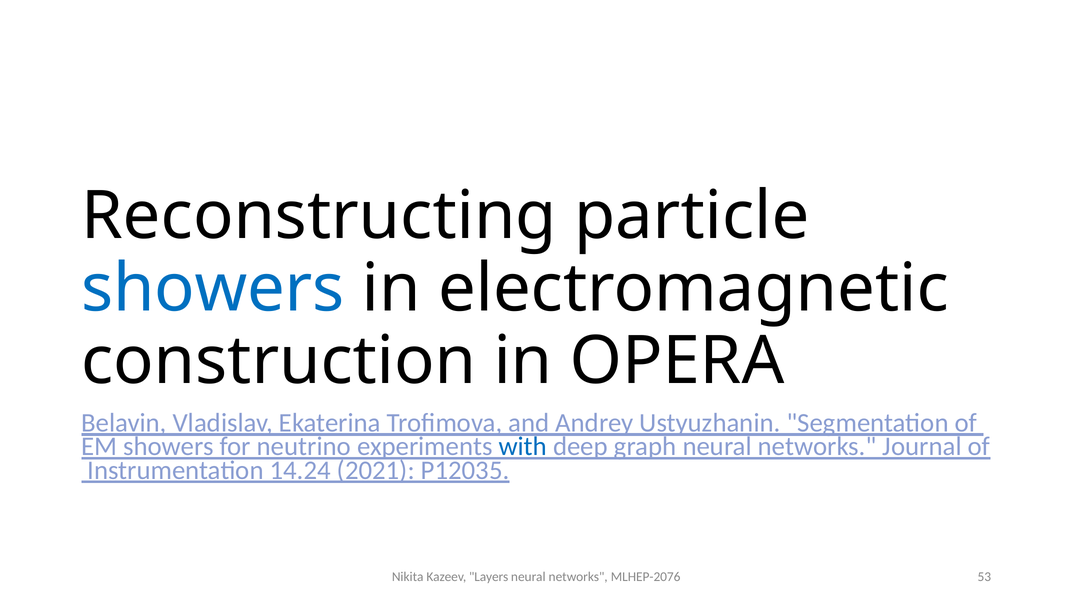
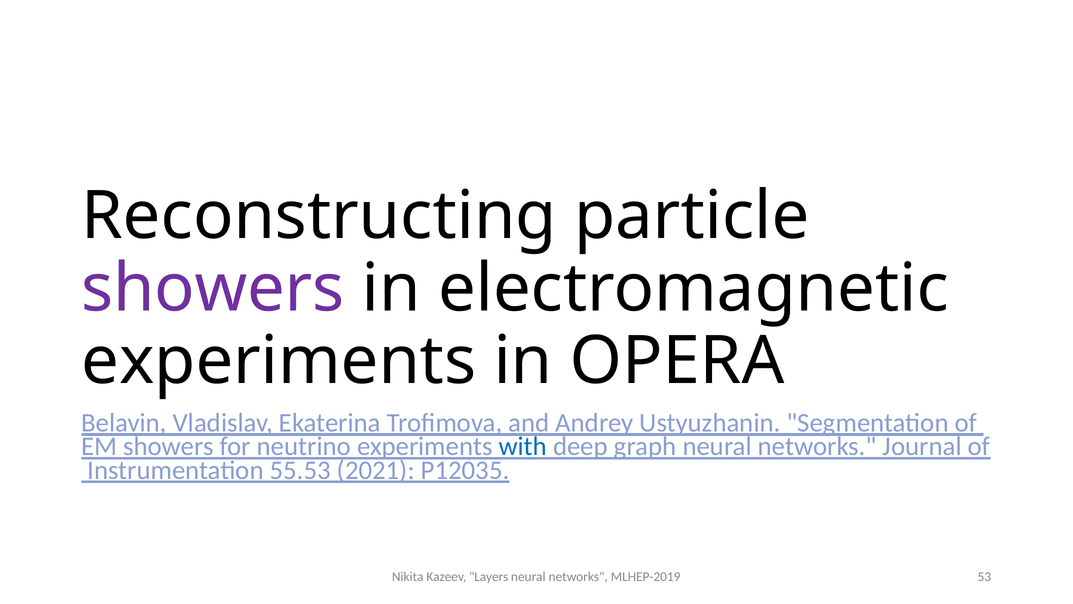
showers at (213, 288) colour: blue -> purple
construction at (279, 361): construction -> experiments
14.24: 14.24 -> 55.53
MLHEP-2076: MLHEP-2076 -> MLHEP-2019
